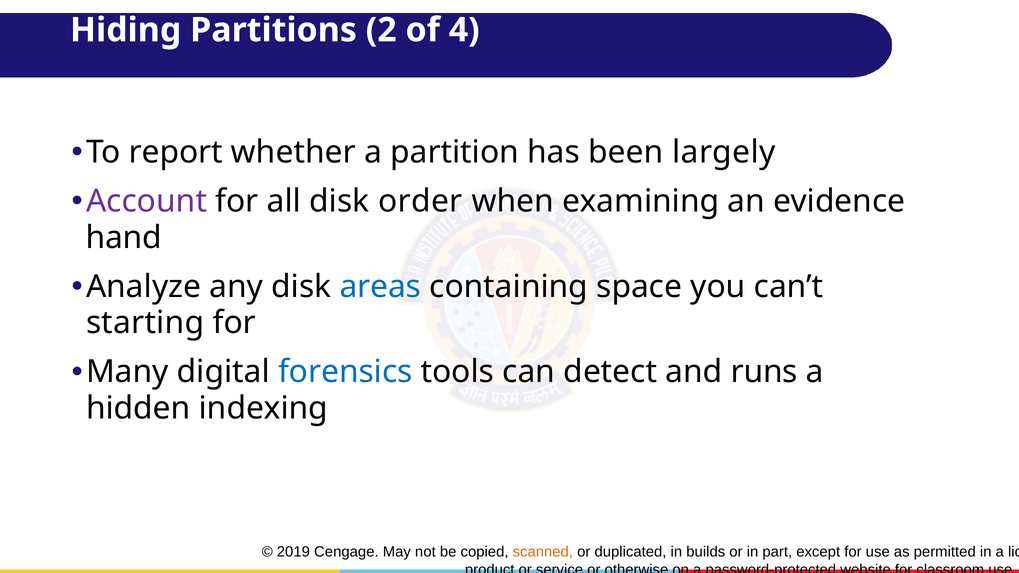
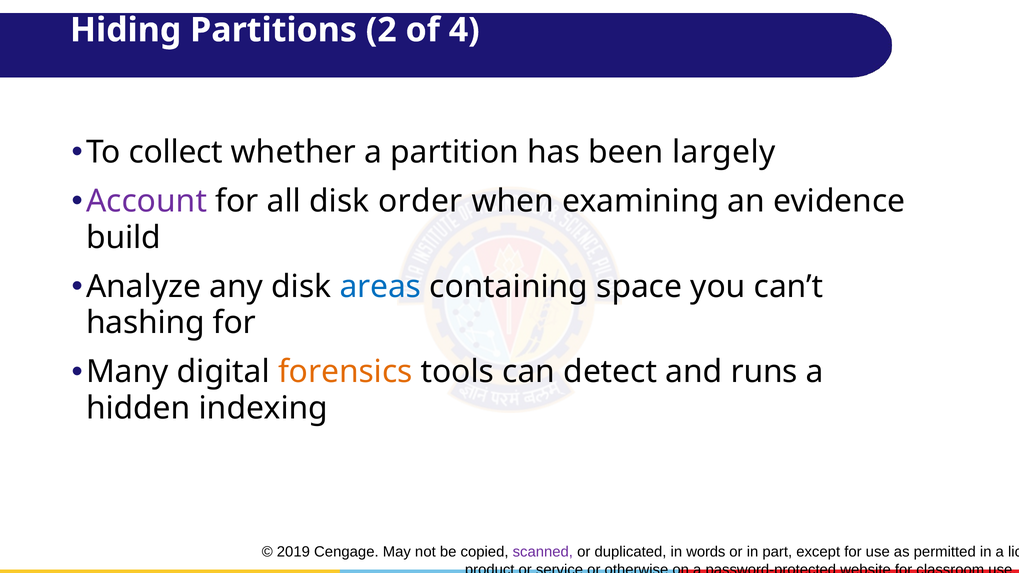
report: report -> collect
hand: hand -> build
starting: starting -> hashing
forensics colour: blue -> orange
scanned colour: orange -> purple
builds: builds -> words
